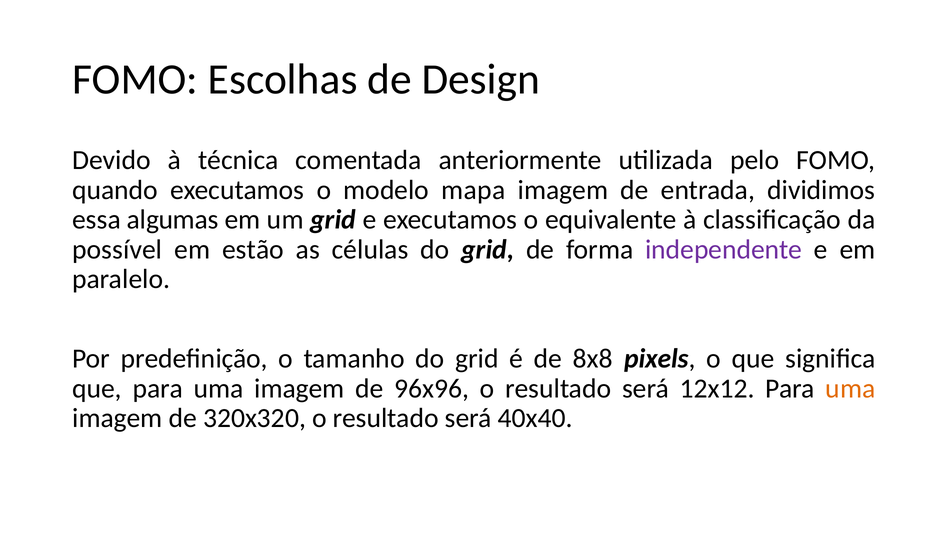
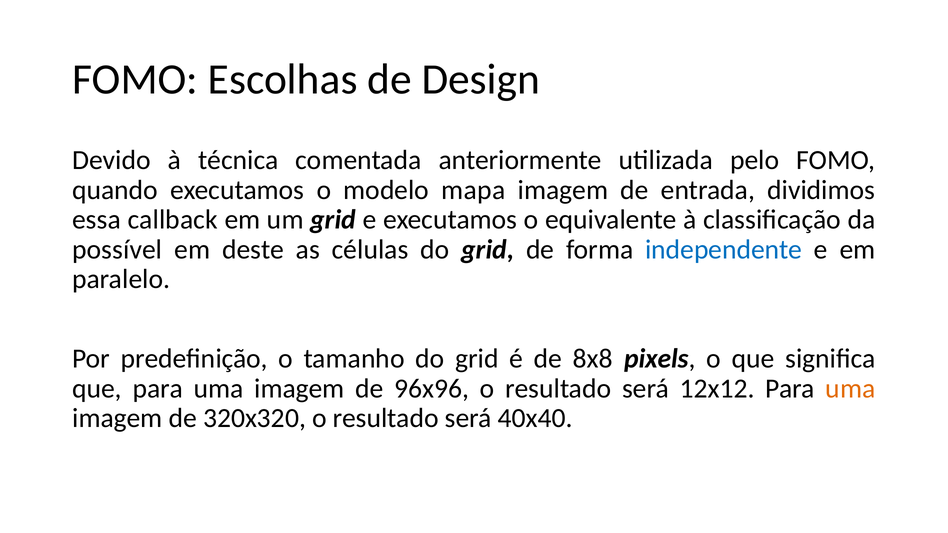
algumas: algumas -> callback
estão: estão -> deste
independente colour: purple -> blue
